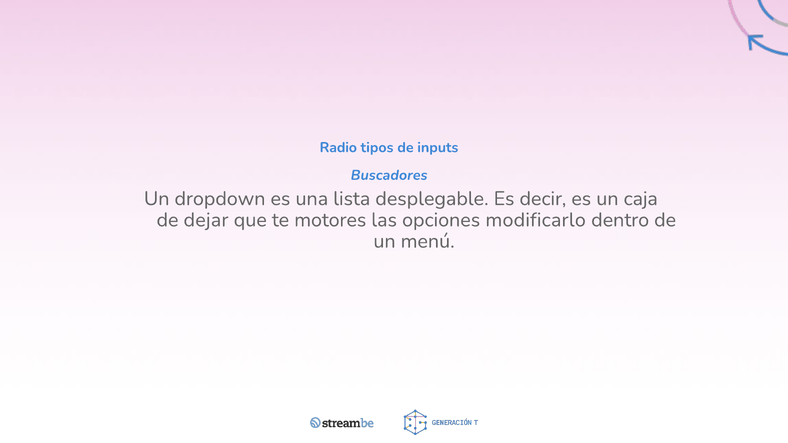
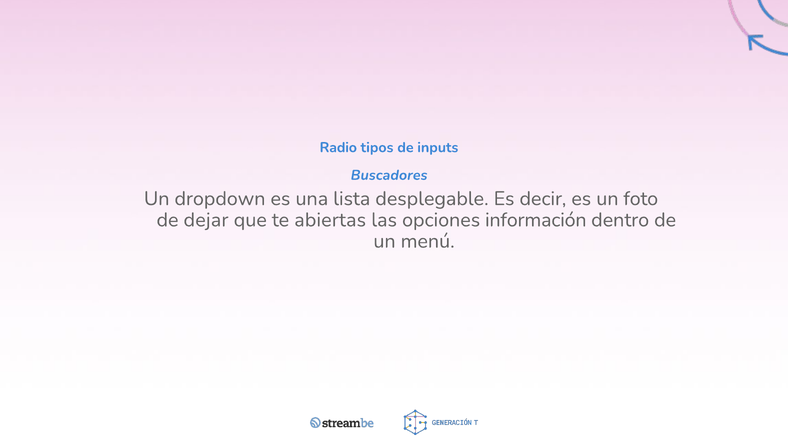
caja: caja -> foto
motores: motores -> abiertas
modificarlo: modificarlo -> información
